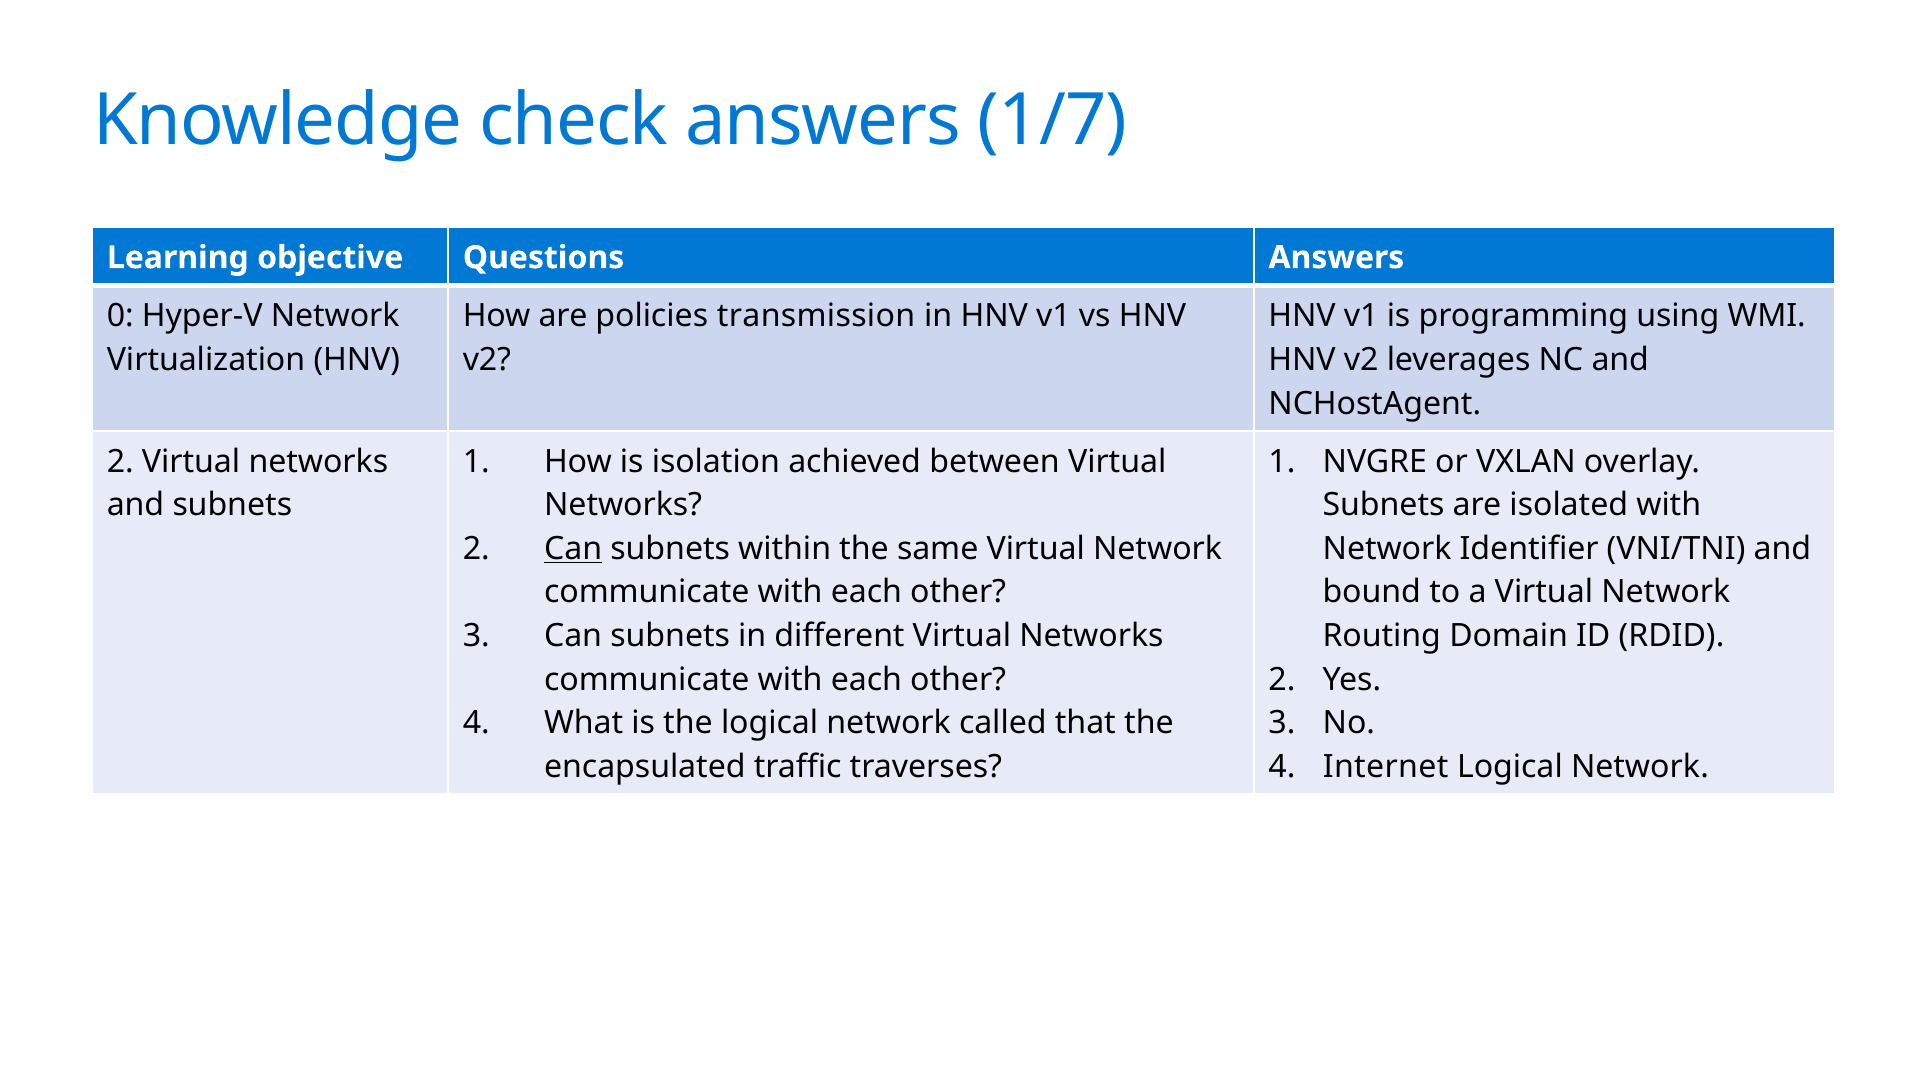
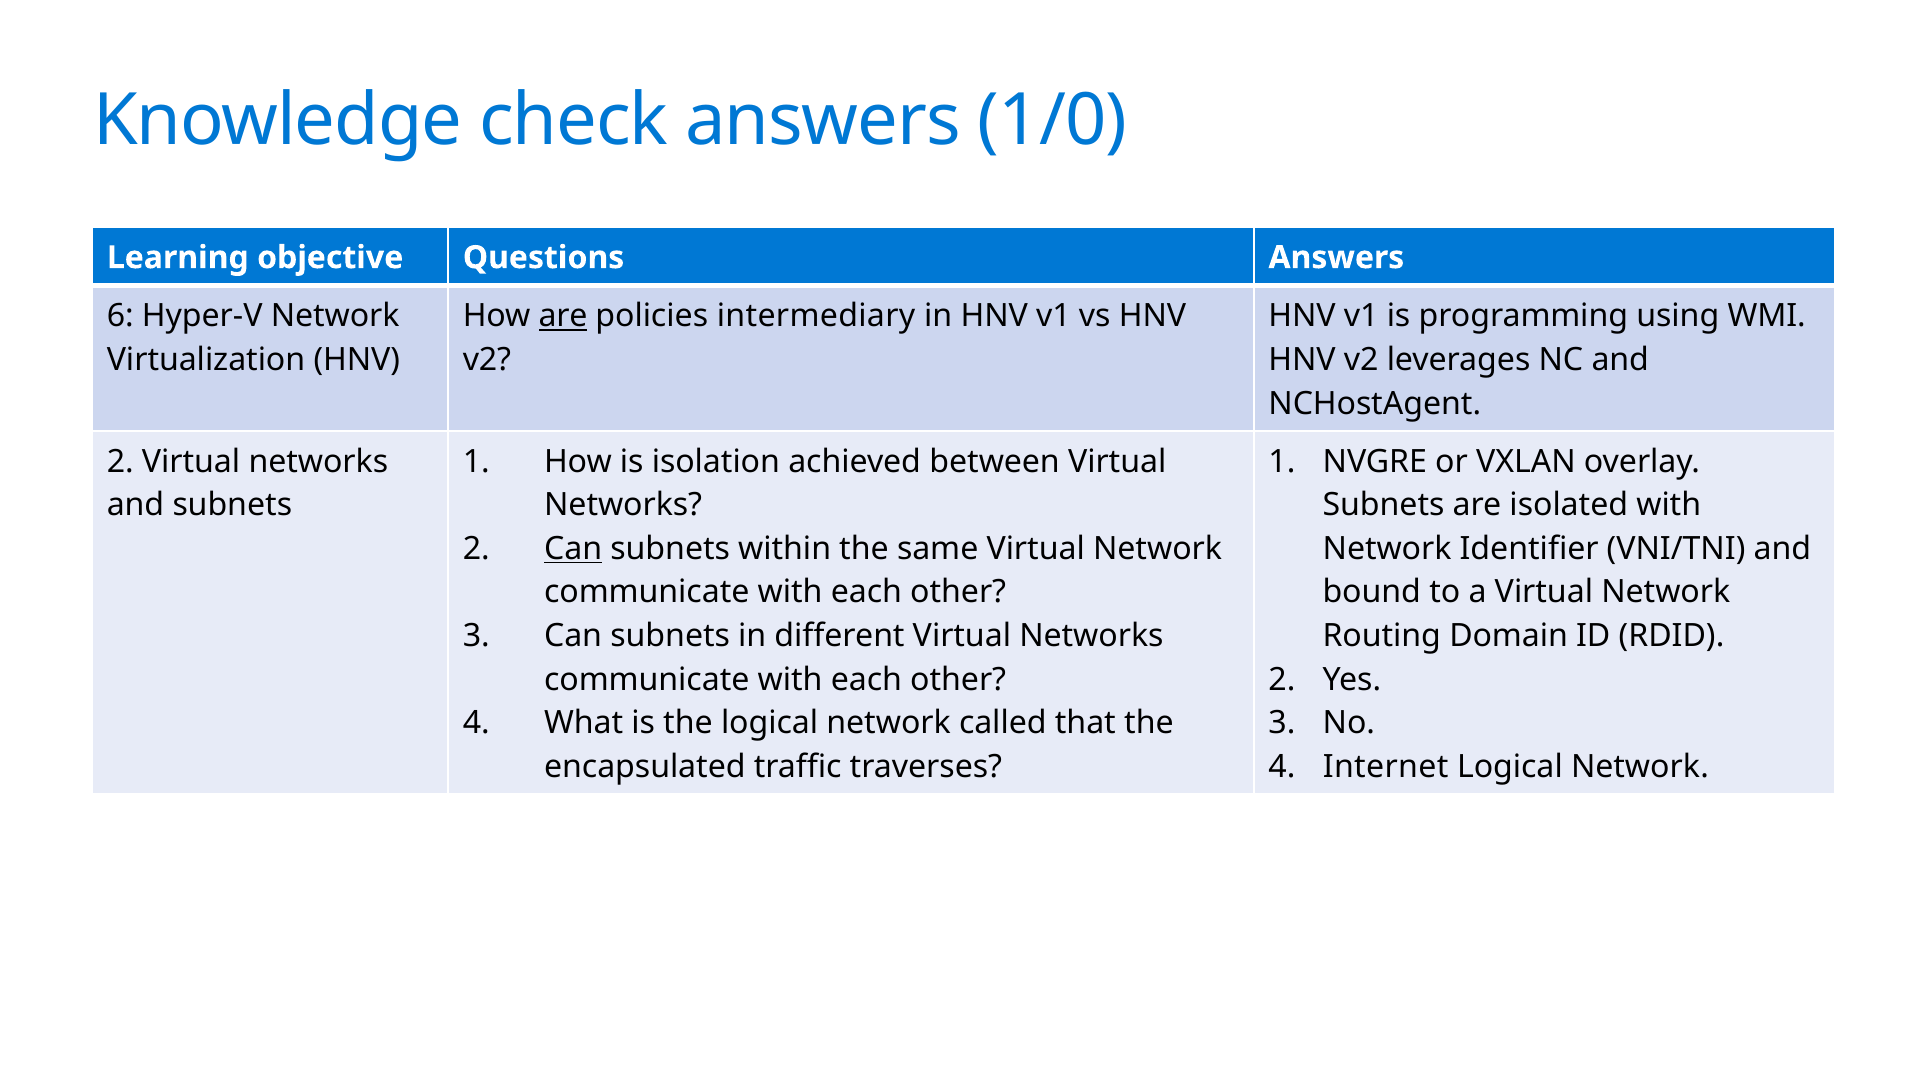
1/7: 1/7 -> 1/0
0: 0 -> 6
are at (563, 316) underline: none -> present
transmission: transmission -> intermediary
